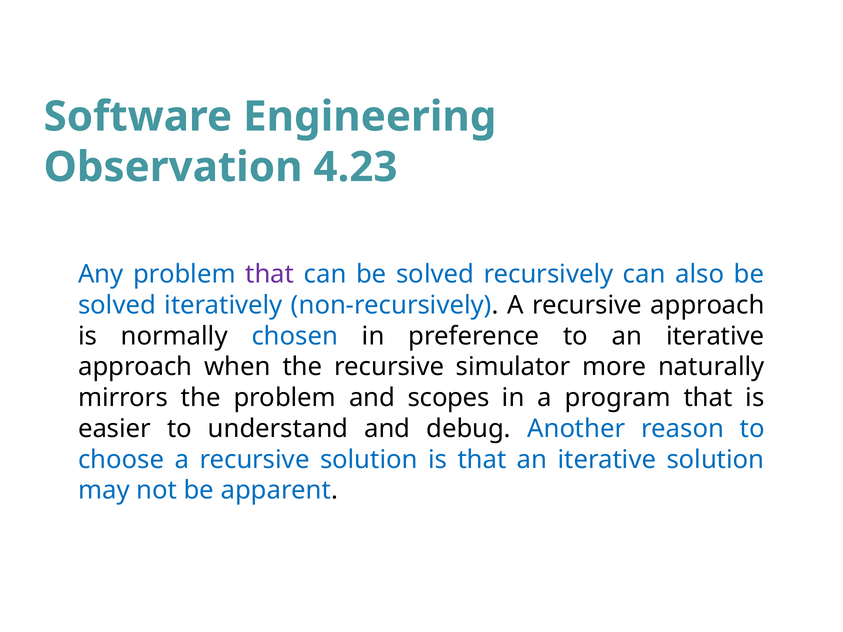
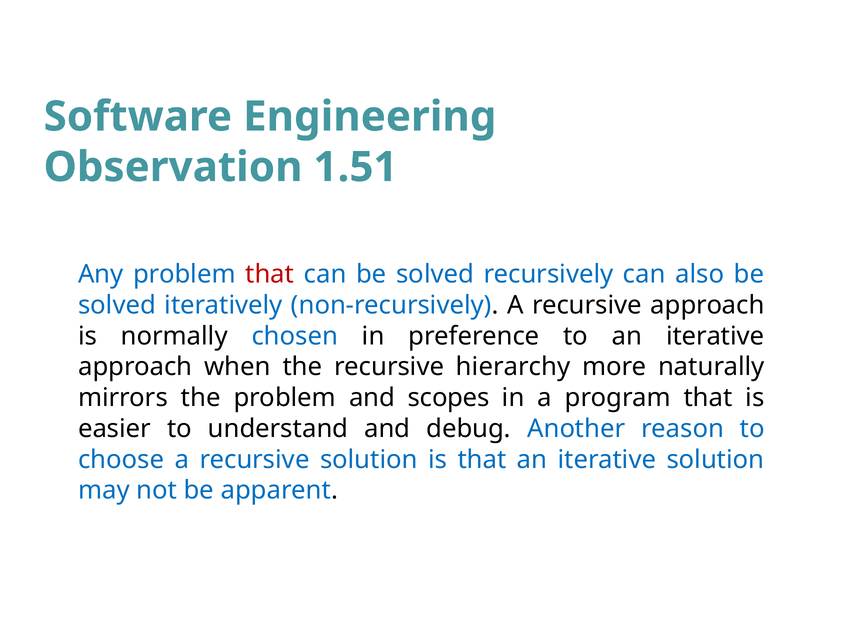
4.23: 4.23 -> 1.51
that at (270, 274) colour: purple -> red
simulator: simulator -> hierarchy
